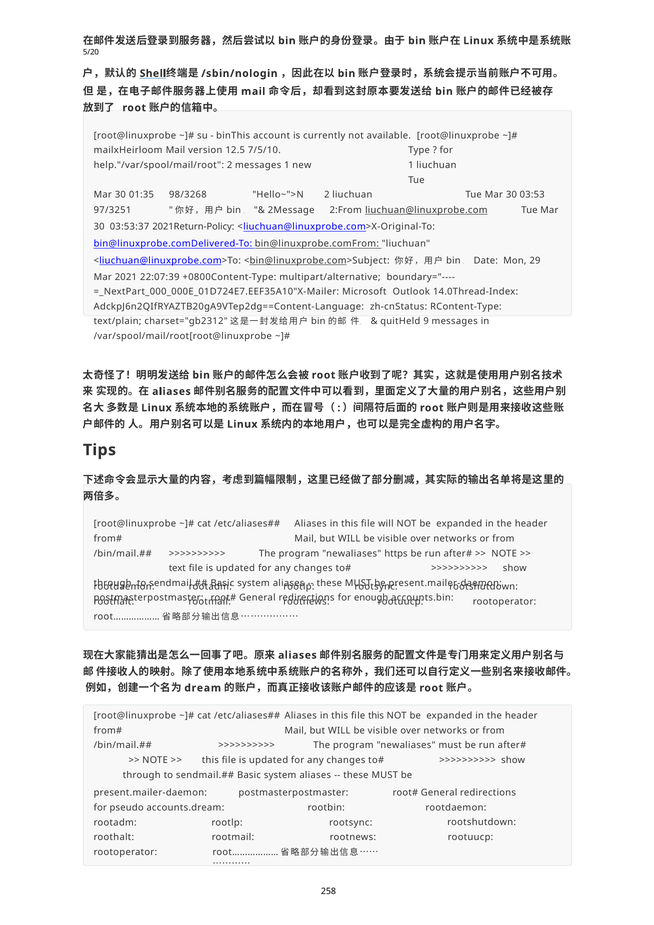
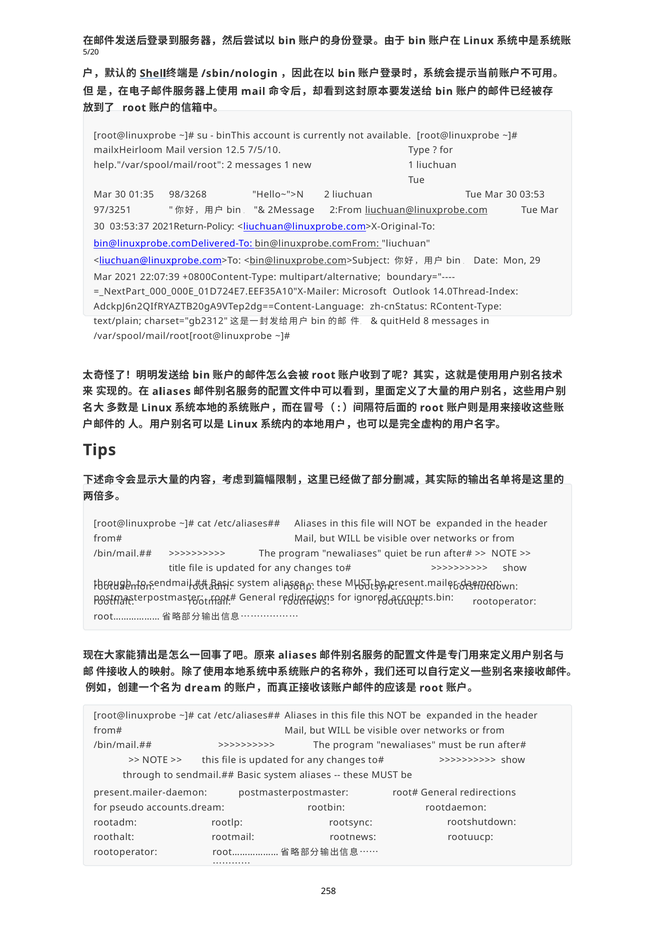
9: 9 -> 8
https: https -> quiet
text: text -> title
enough: enough -> ignored
